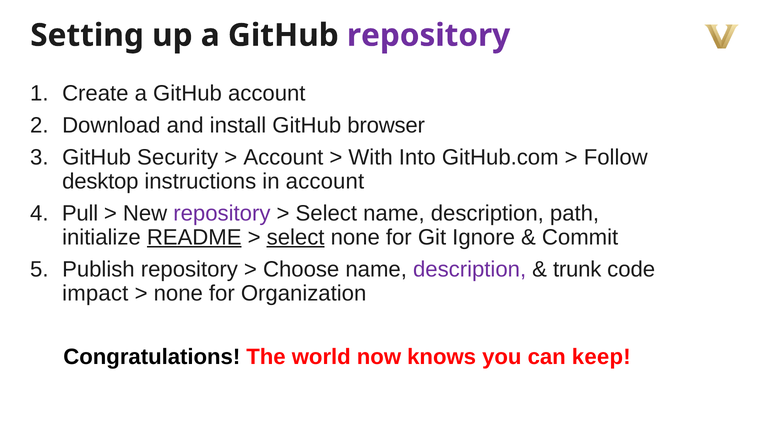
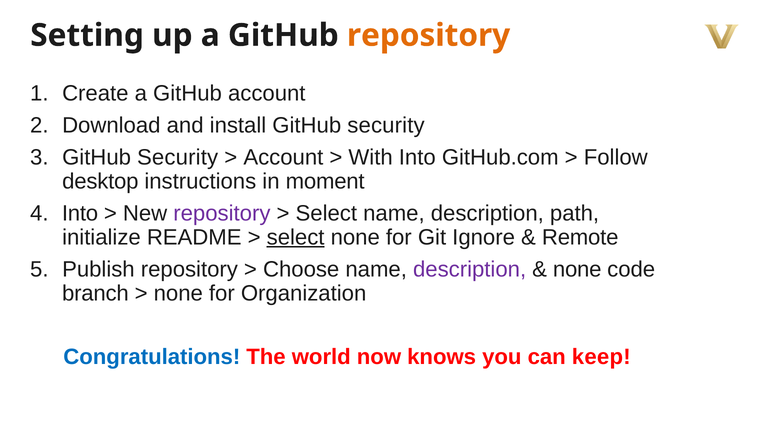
repository at (429, 35) colour: purple -> orange
install GitHub browser: browser -> security
in account: account -> moment
Pull at (80, 213): Pull -> Into
README underline: present -> none
Commit: Commit -> Remote
trunk at (577, 269): trunk -> none
impact: impact -> branch
Congratulations colour: black -> blue
